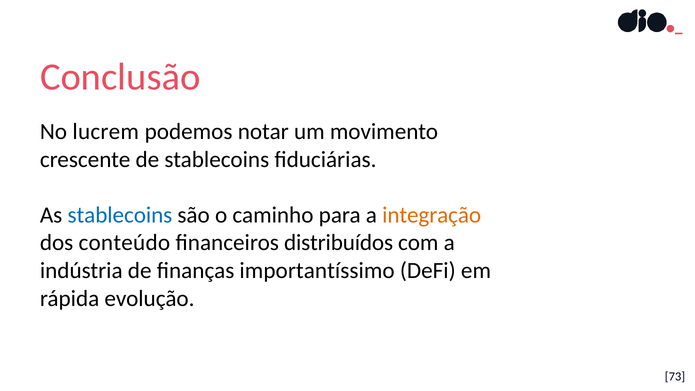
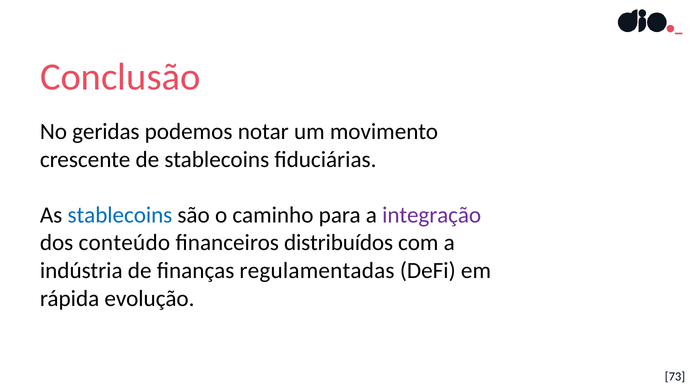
lucrem: lucrem -> geridas
integração colour: orange -> purple
importantíssimo: importantíssimo -> regulamentadas
